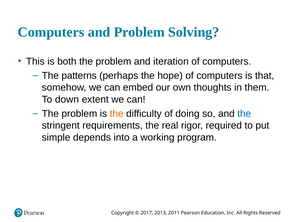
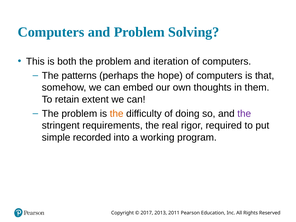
down: down -> retain
the at (244, 114) colour: blue -> purple
depends: depends -> recorded
